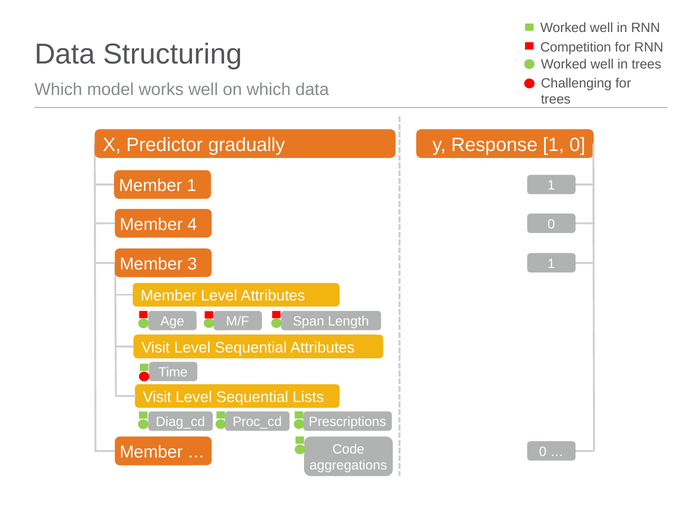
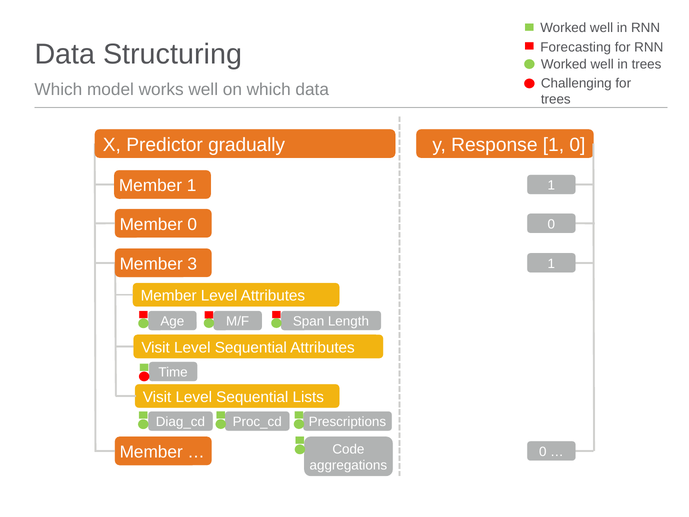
Competition: Competition -> Forecasting
Member 4: 4 -> 0
